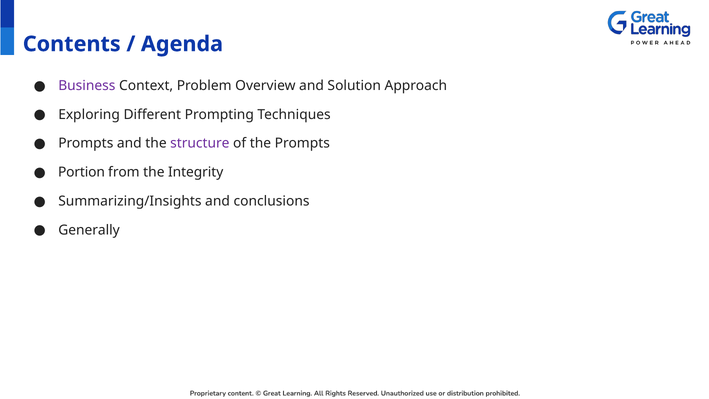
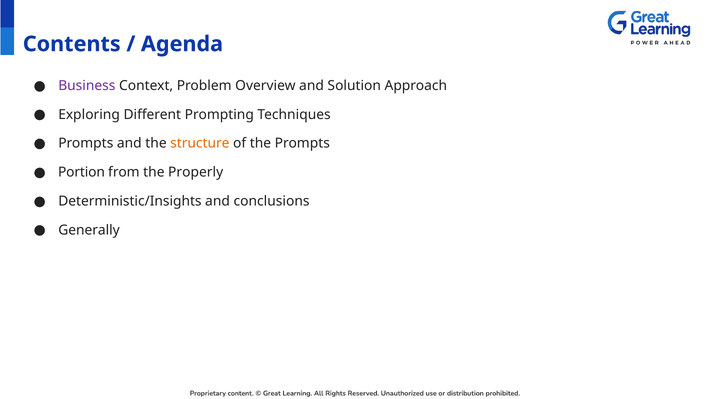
structure colour: purple -> orange
Integrity: Integrity -> Properly
Summarizing/Insights: Summarizing/Insights -> Deterministic/Insights
